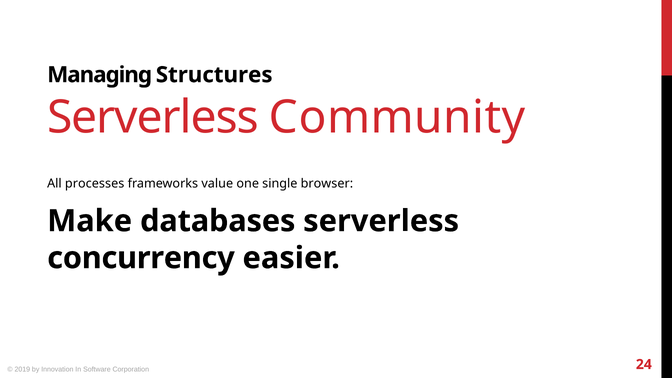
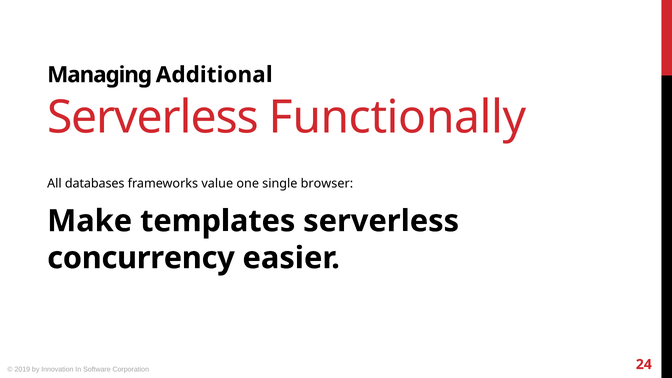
Structures: Structures -> Additional
Community: Community -> Functionally
processes: processes -> databases
databases: databases -> templates
